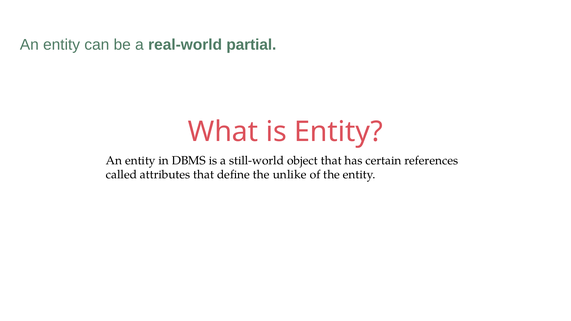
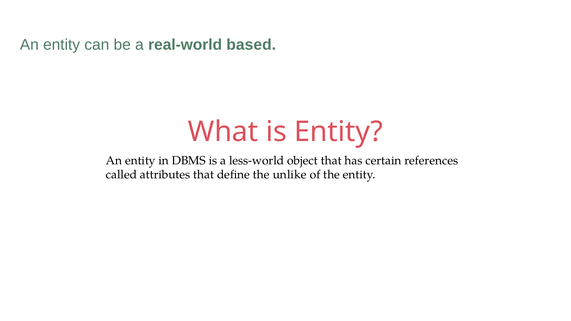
partial: partial -> based
still-world: still-world -> less-world
